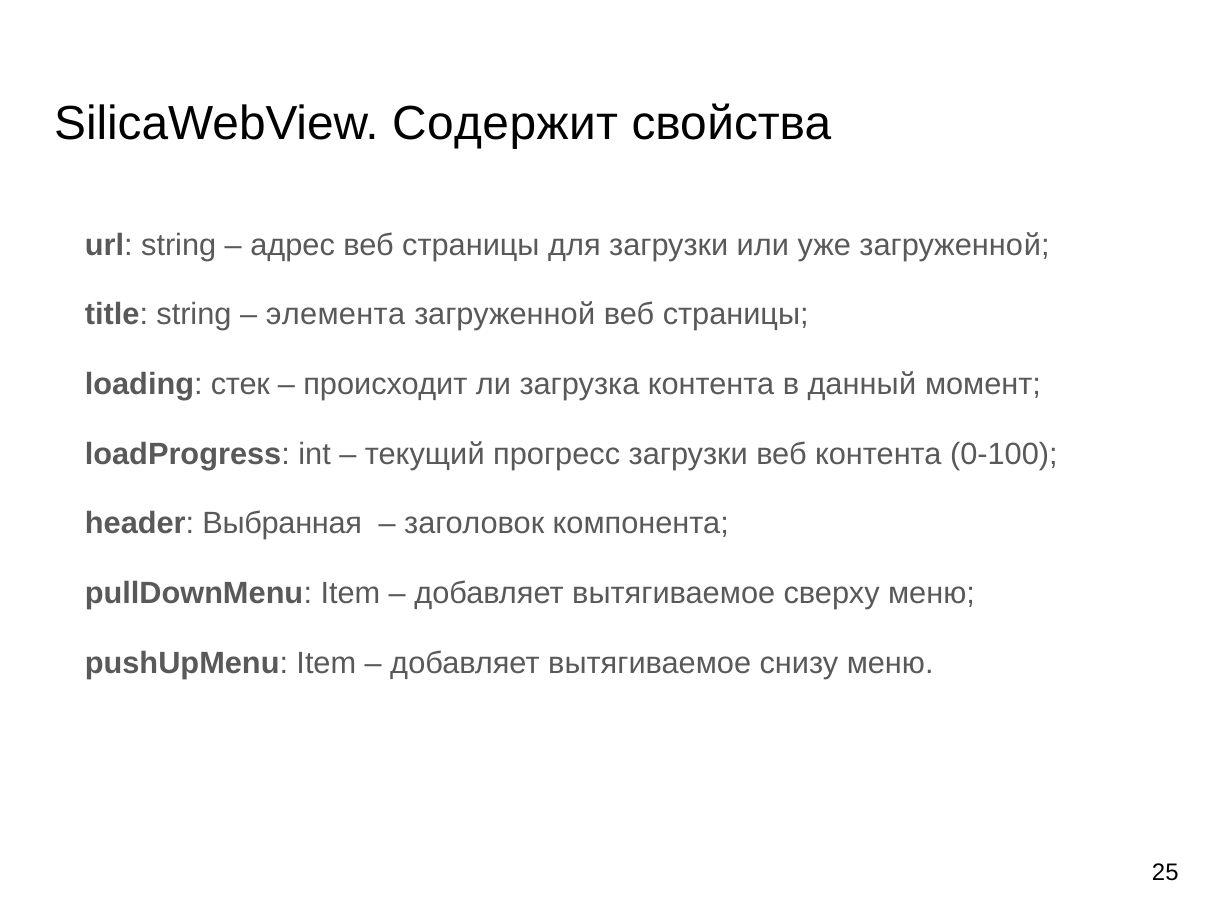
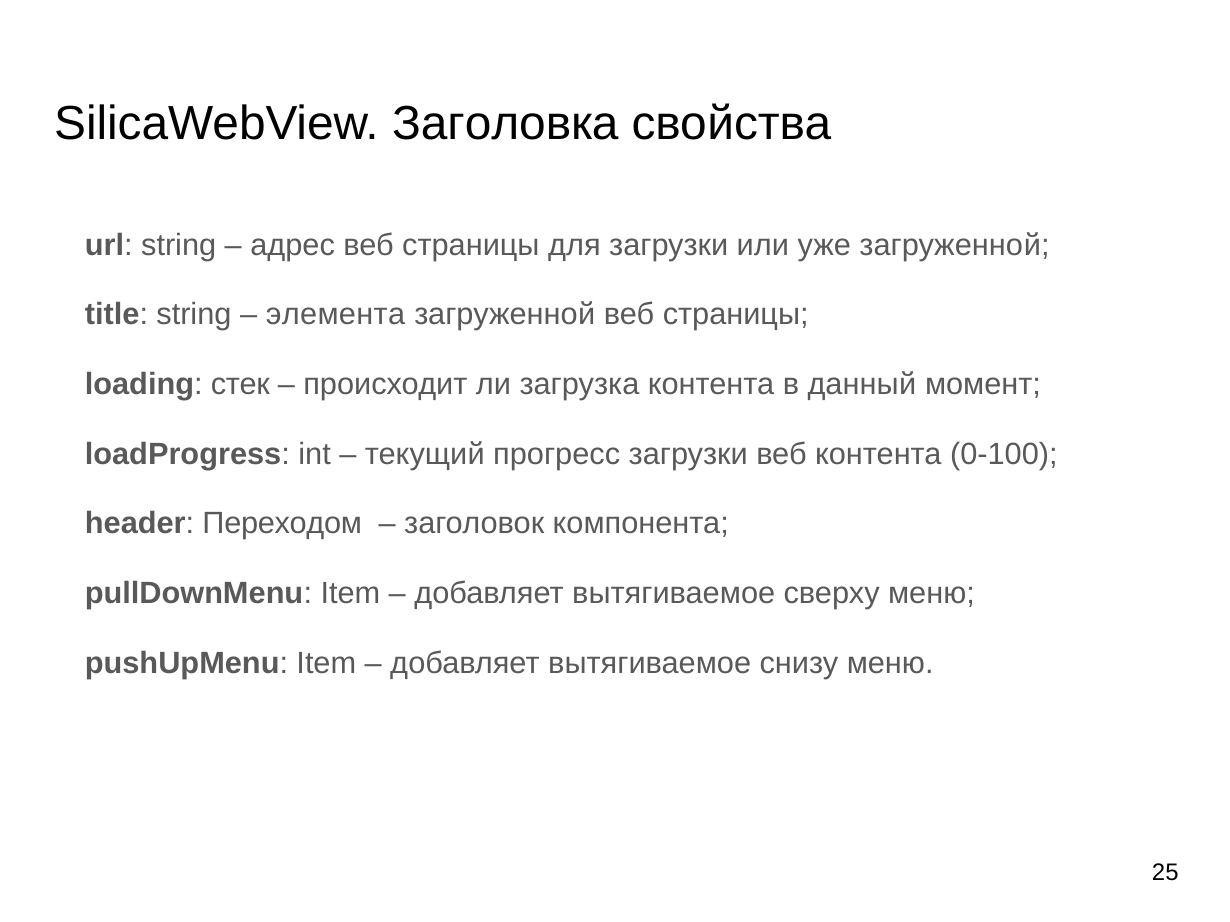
Содержит: Содержит -> Заголовка
Выбранная: Выбранная -> Переходом
